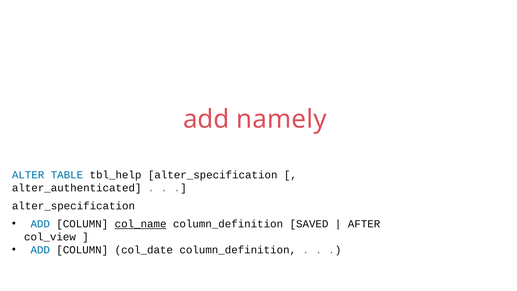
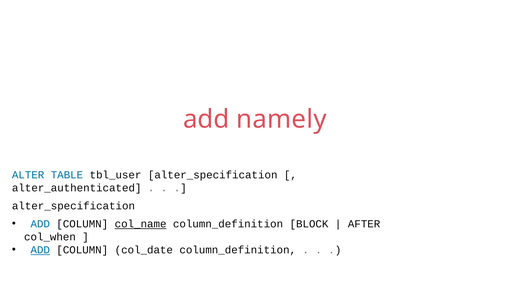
tbl_help: tbl_help -> tbl_user
SAVED: SAVED -> BLOCK
col_view: col_view -> col_when
ADD at (40, 250) underline: none -> present
